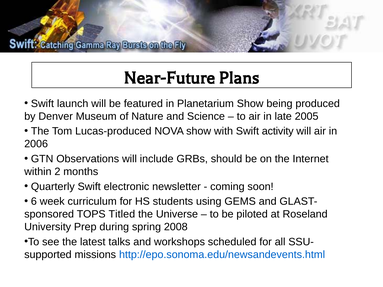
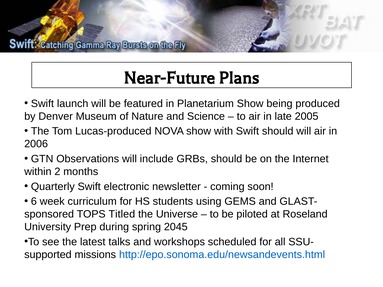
Swift activity: activity -> should
2008: 2008 -> 2045
